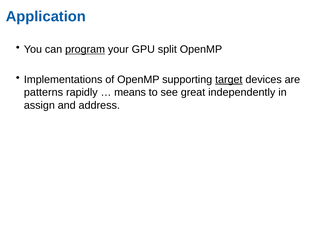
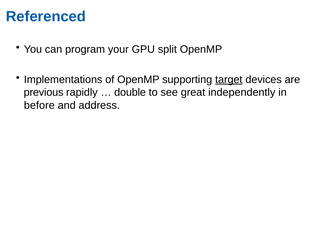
Application: Application -> Referenced
program underline: present -> none
patterns: patterns -> previous
means: means -> double
assign: assign -> before
